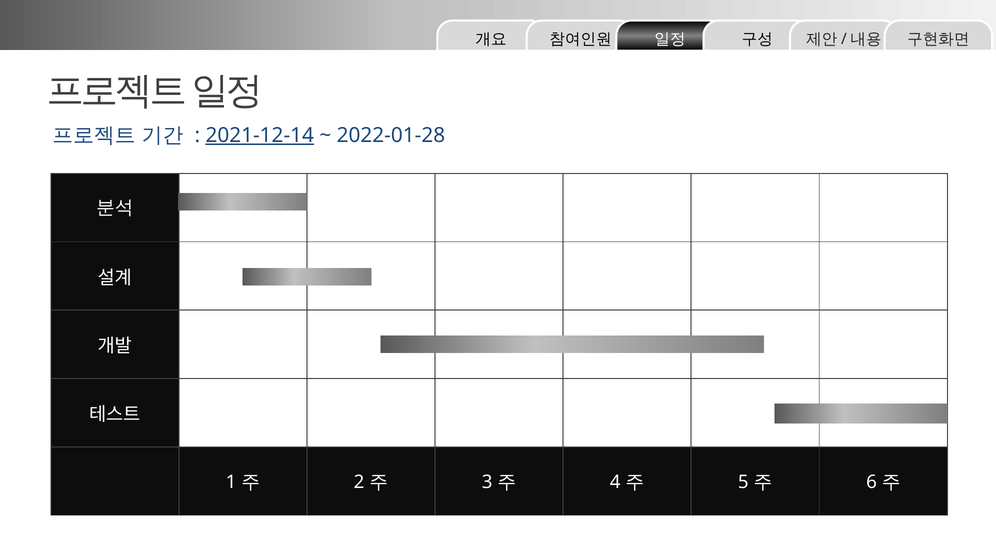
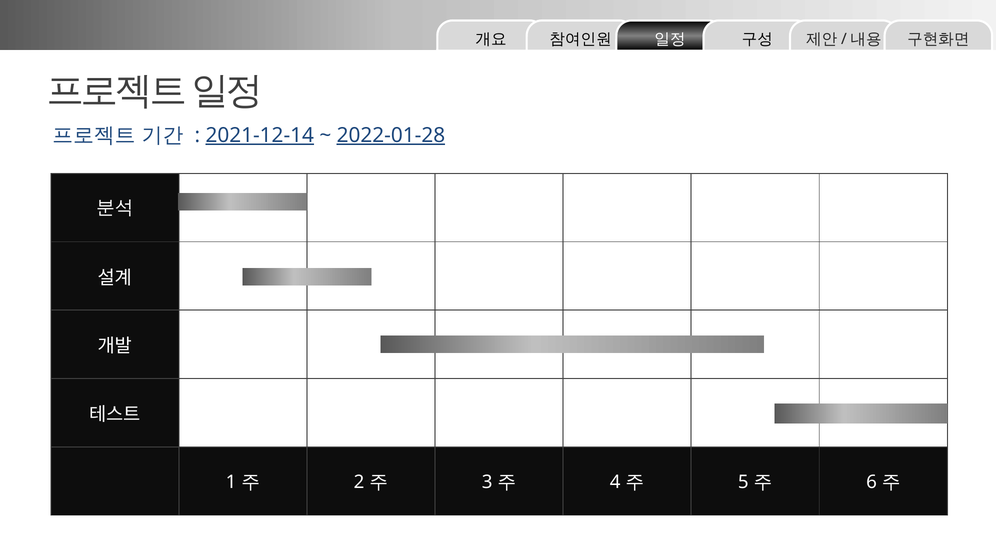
2022-01-28 underline: none -> present
